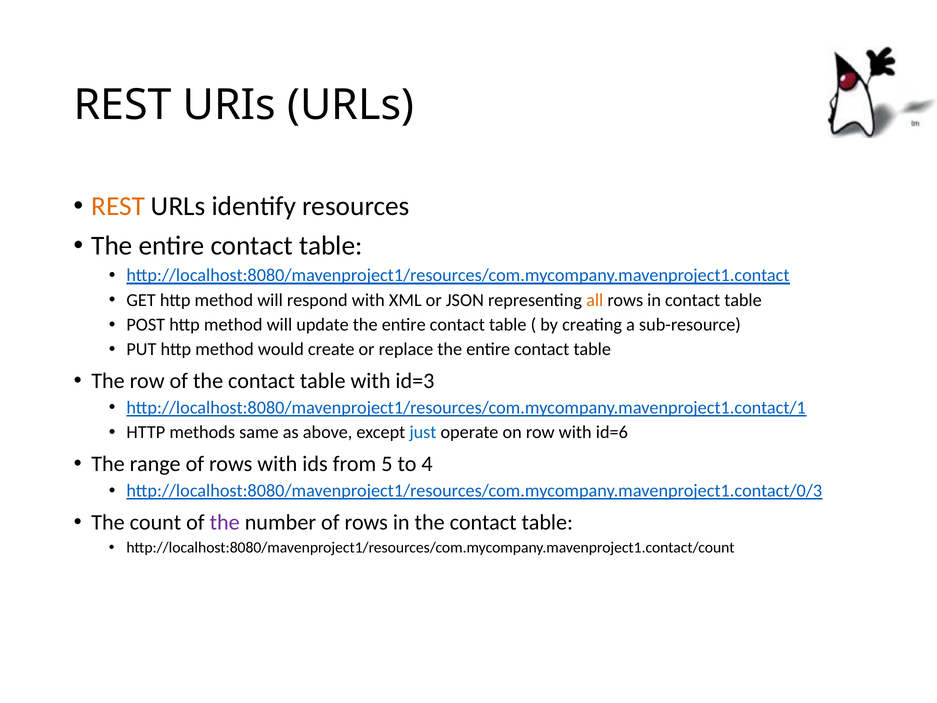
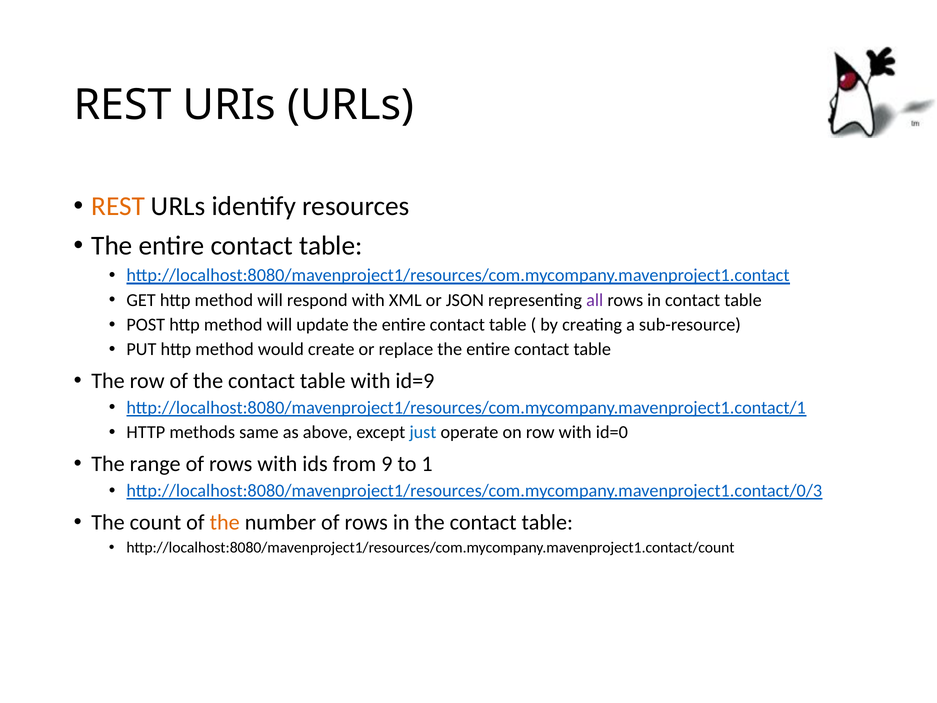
all colour: orange -> purple
id=3: id=3 -> id=9
id=6: id=6 -> id=0
5: 5 -> 9
4: 4 -> 1
the at (225, 522) colour: purple -> orange
